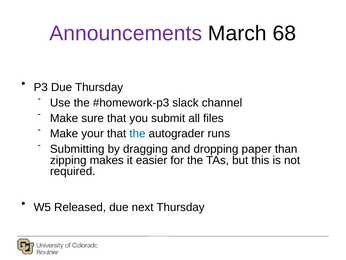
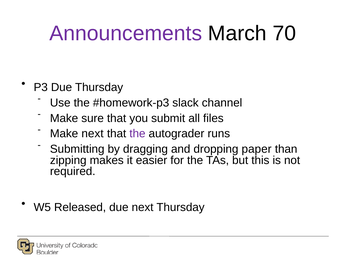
68: 68 -> 70
Make your: your -> next
the at (137, 133) colour: blue -> purple
